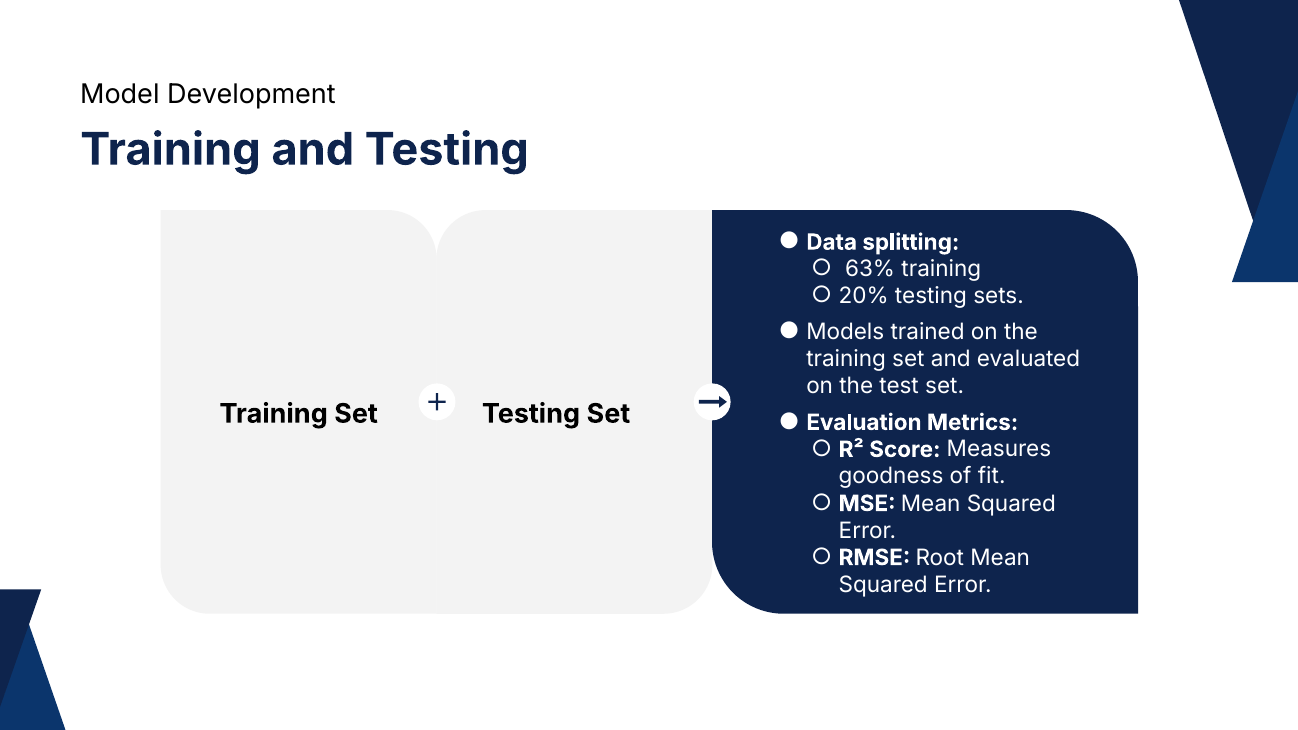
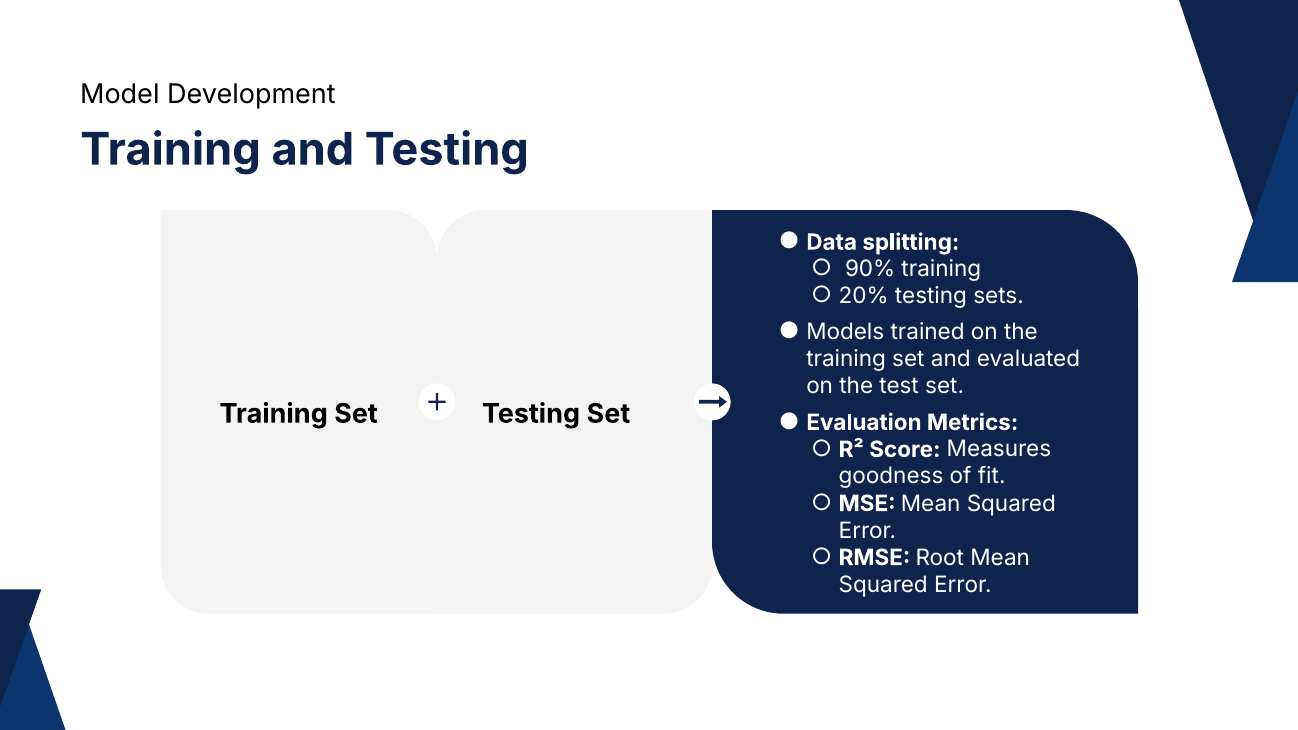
63%: 63% -> 90%
